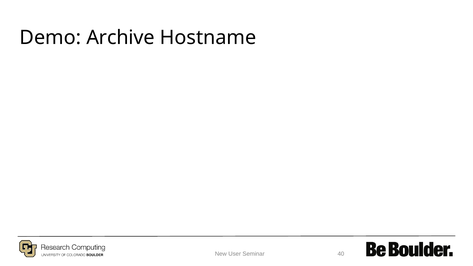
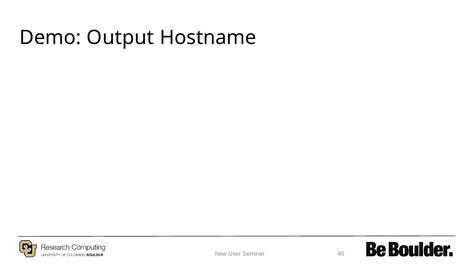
Archive: Archive -> Output
